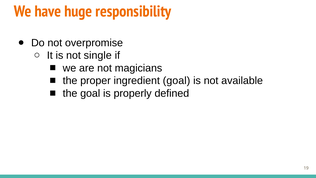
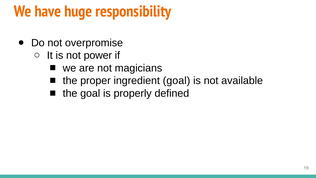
single: single -> power
